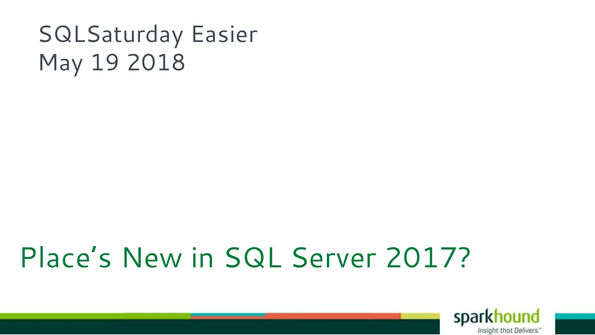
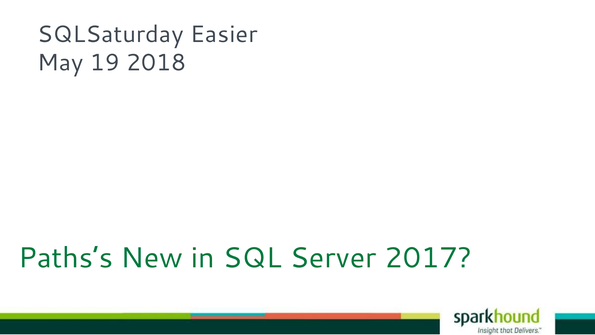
Place’s: Place’s -> Paths’s
